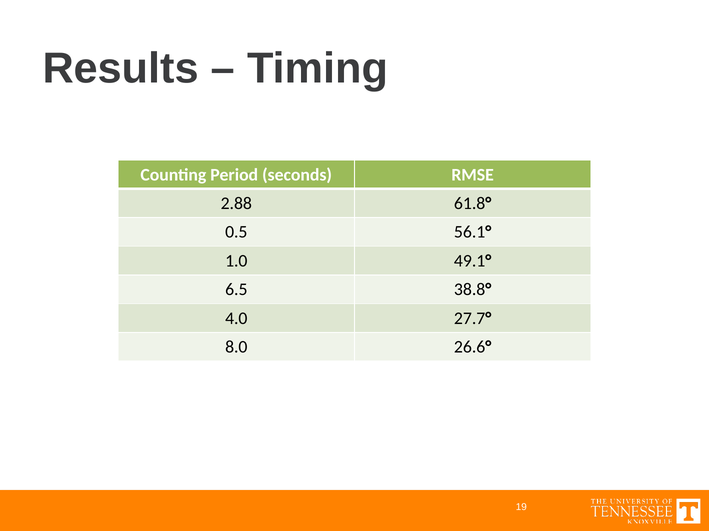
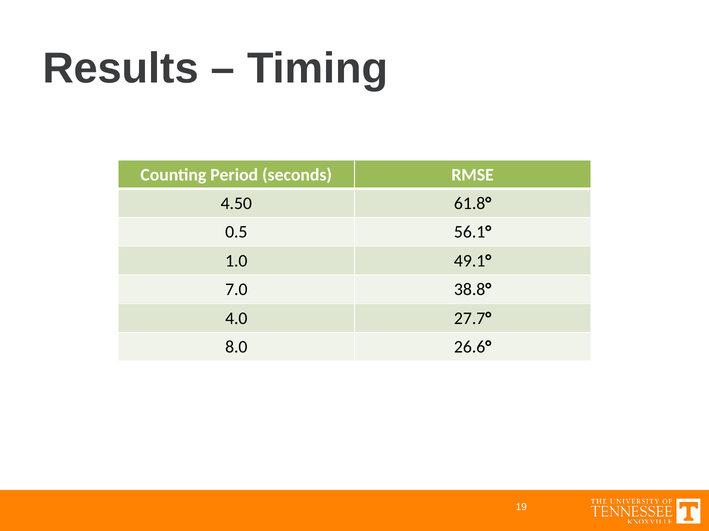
2.88: 2.88 -> 4.50
6.5: 6.5 -> 7.0
